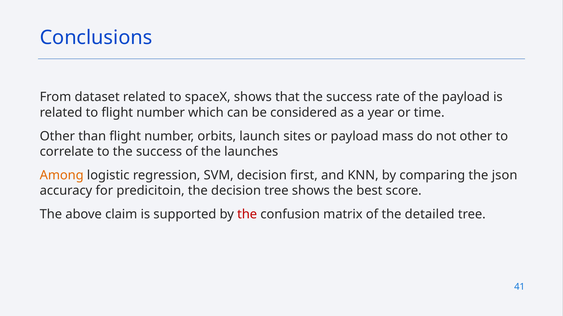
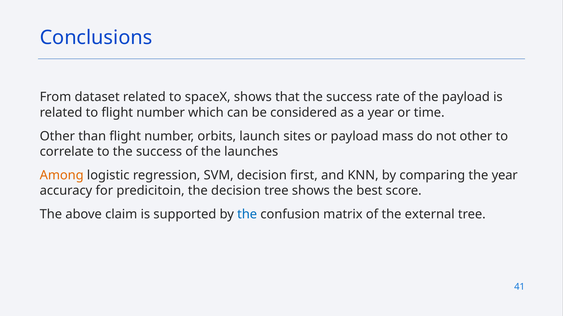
the json: json -> year
the at (247, 215) colour: red -> blue
detailed: detailed -> external
